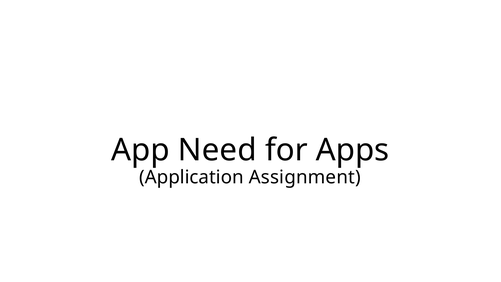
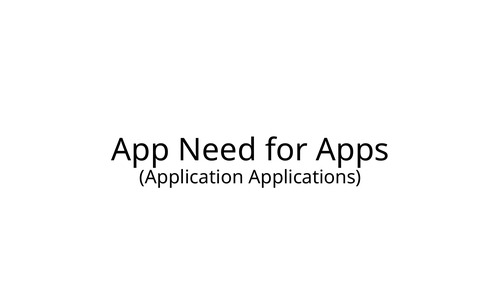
Assignment: Assignment -> Applications
